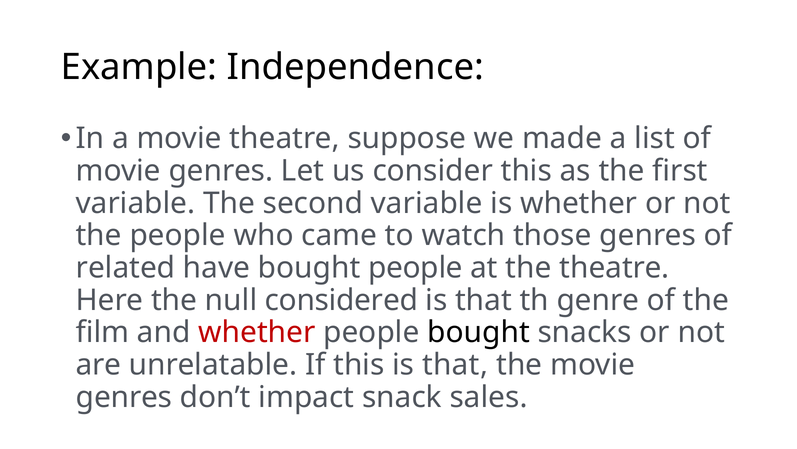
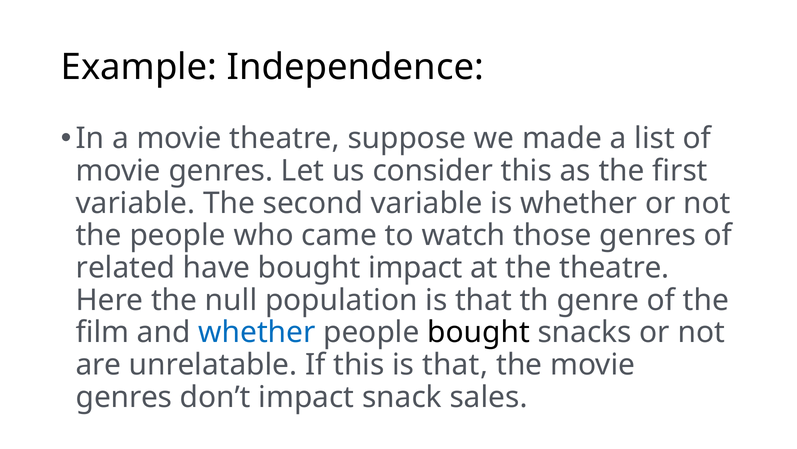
bought people: people -> impact
considered: considered -> population
whether at (257, 332) colour: red -> blue
